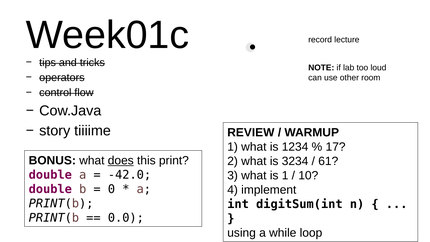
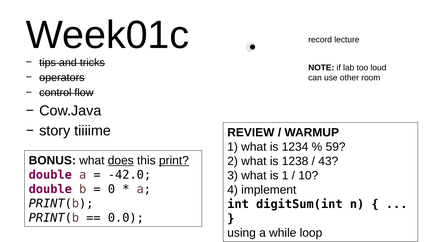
17: 17 -> 59
print underline: none -> present
3234: 3234 -> 1238
61: 61 -> 43
